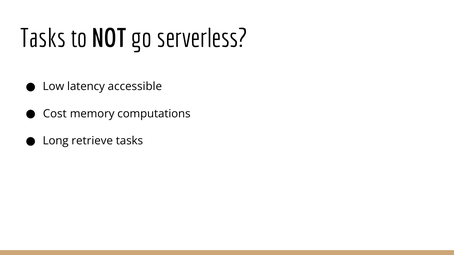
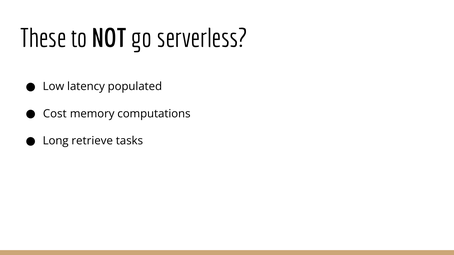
Tasks at (43, 38): Tasks -> These
accessible: accessible -> populated
